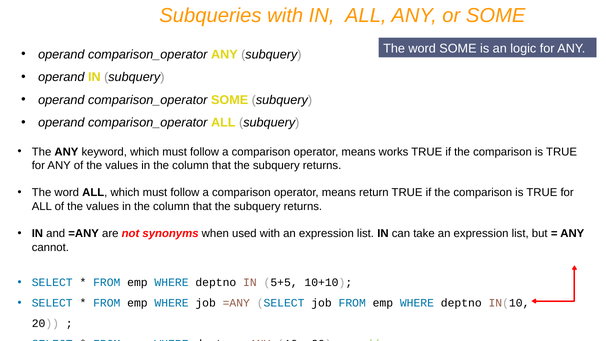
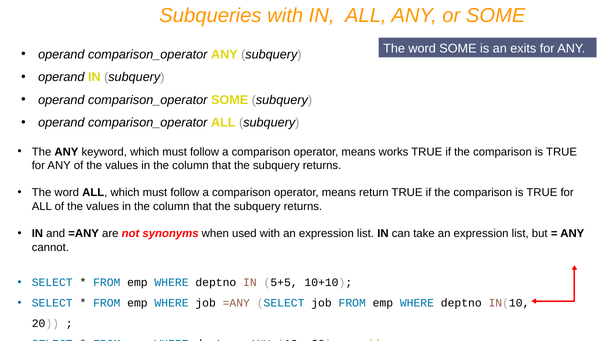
logic: logic -> exits
